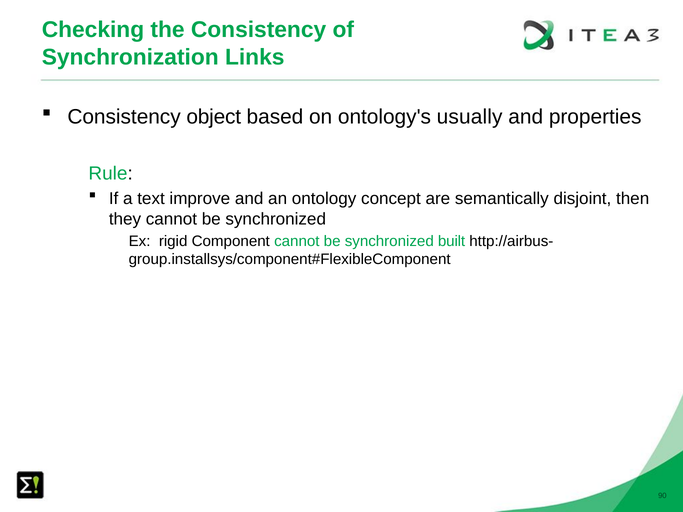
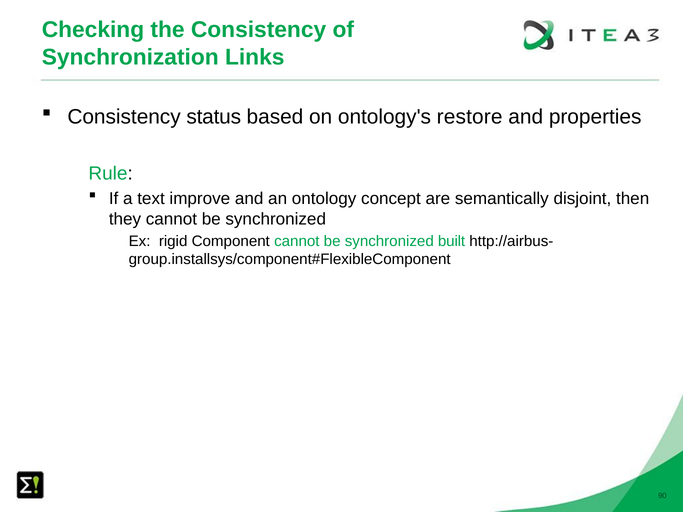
object: object -> status
usually: usually -> restore
